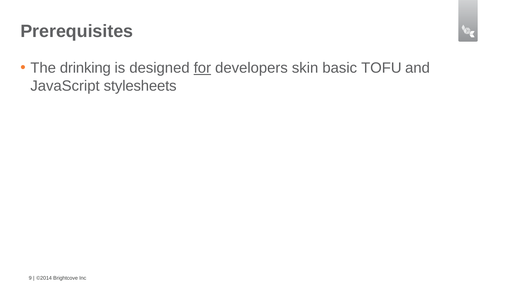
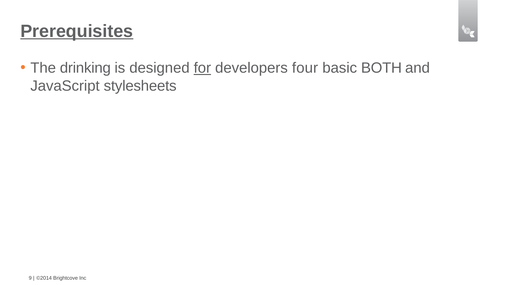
Prerequisites underline: none -> present
skin: skin -> four
TOFU: TOFU -> BOTH
